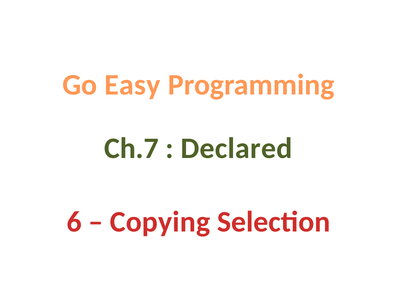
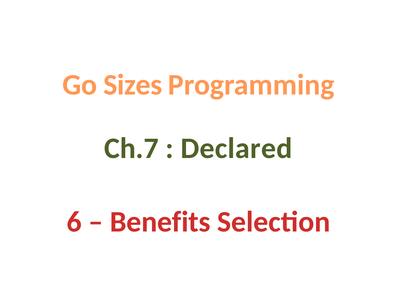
Easy: Easy -> Sizes
Copying: Copying -> Benefits
